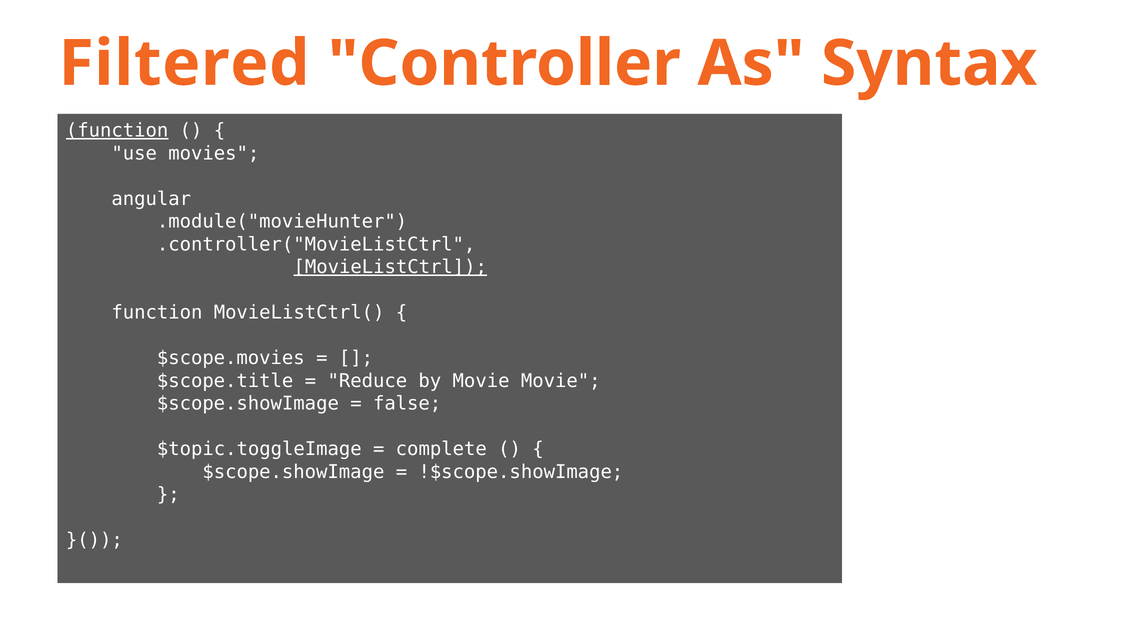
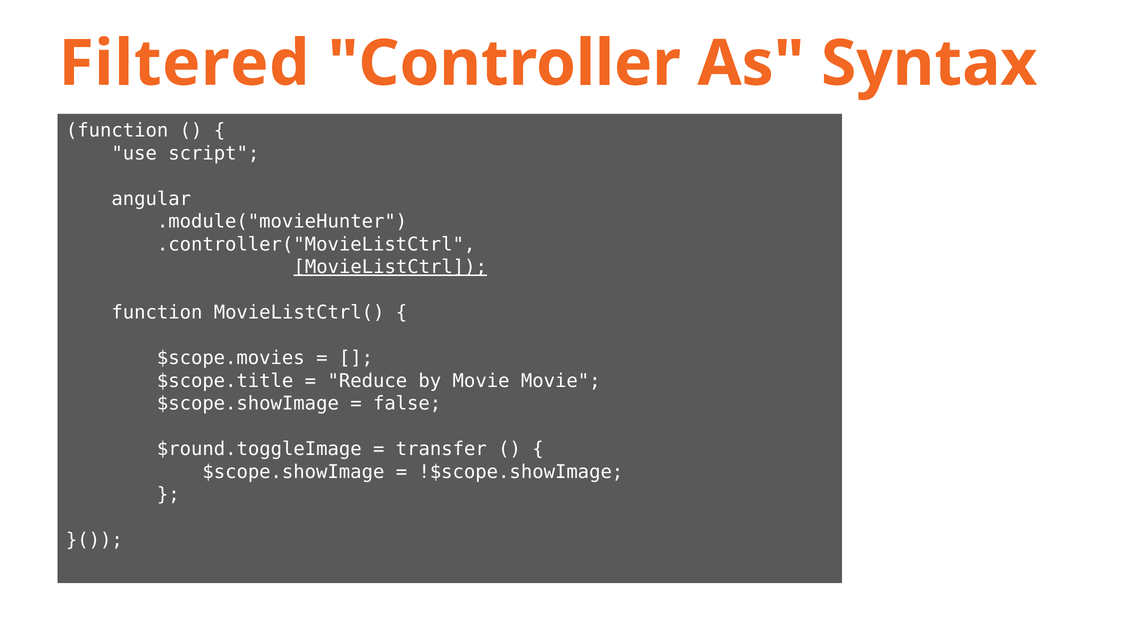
function at (117, 131) underline: present -> none
movies: movies -> script
$topic.toggleImage: $topic.toggleImage -> $round.toggleImage
complete: complete -> transfer
